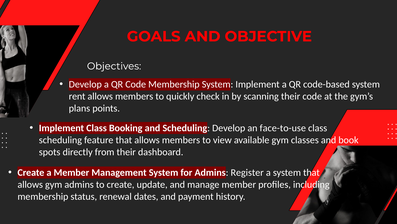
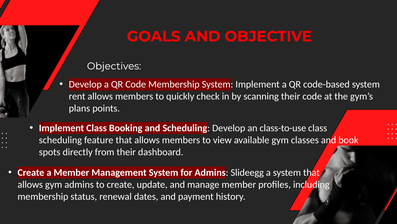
face-to-use: face-to-use -> class-to-use
Register: Register -> Slideegg
